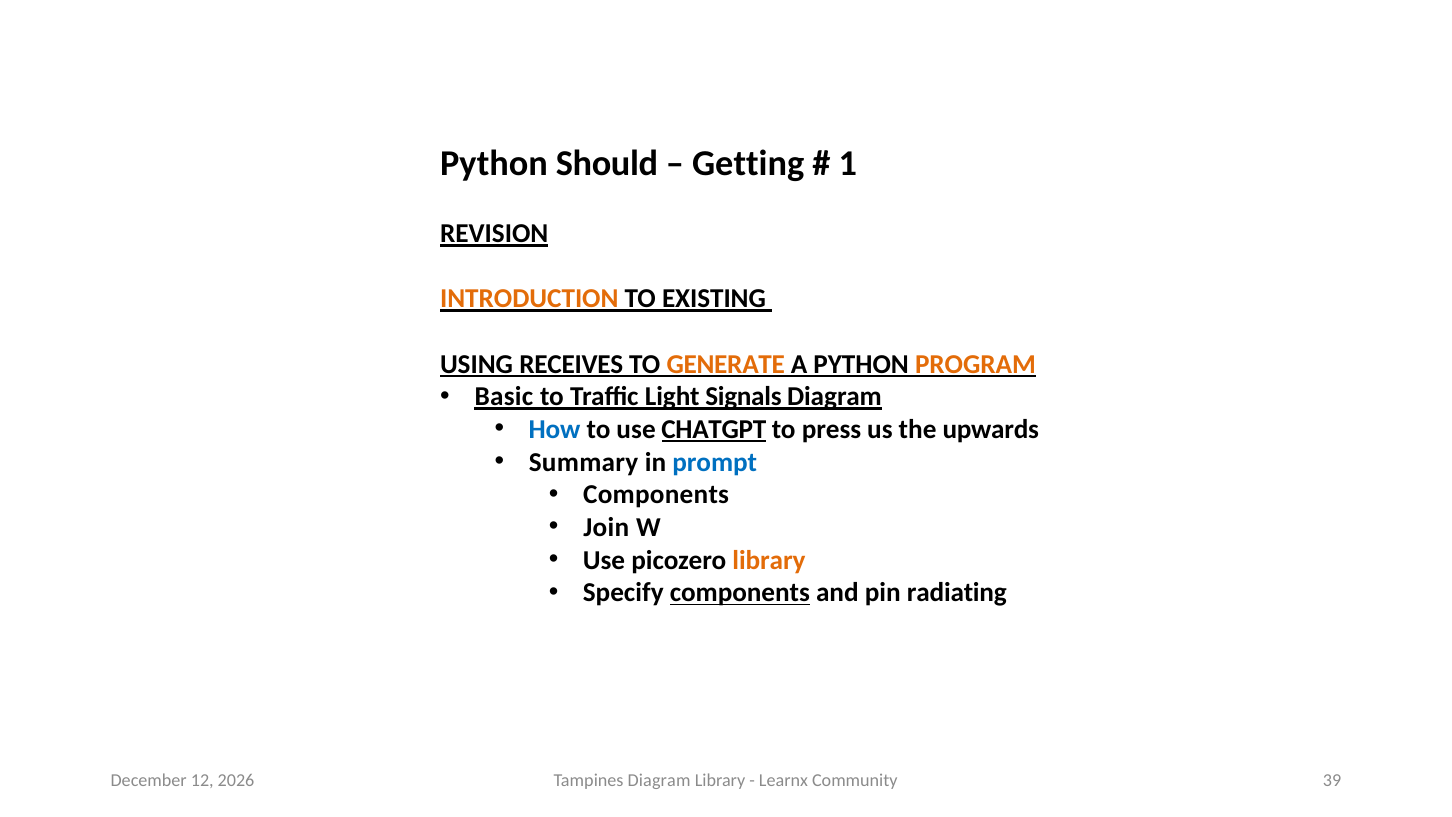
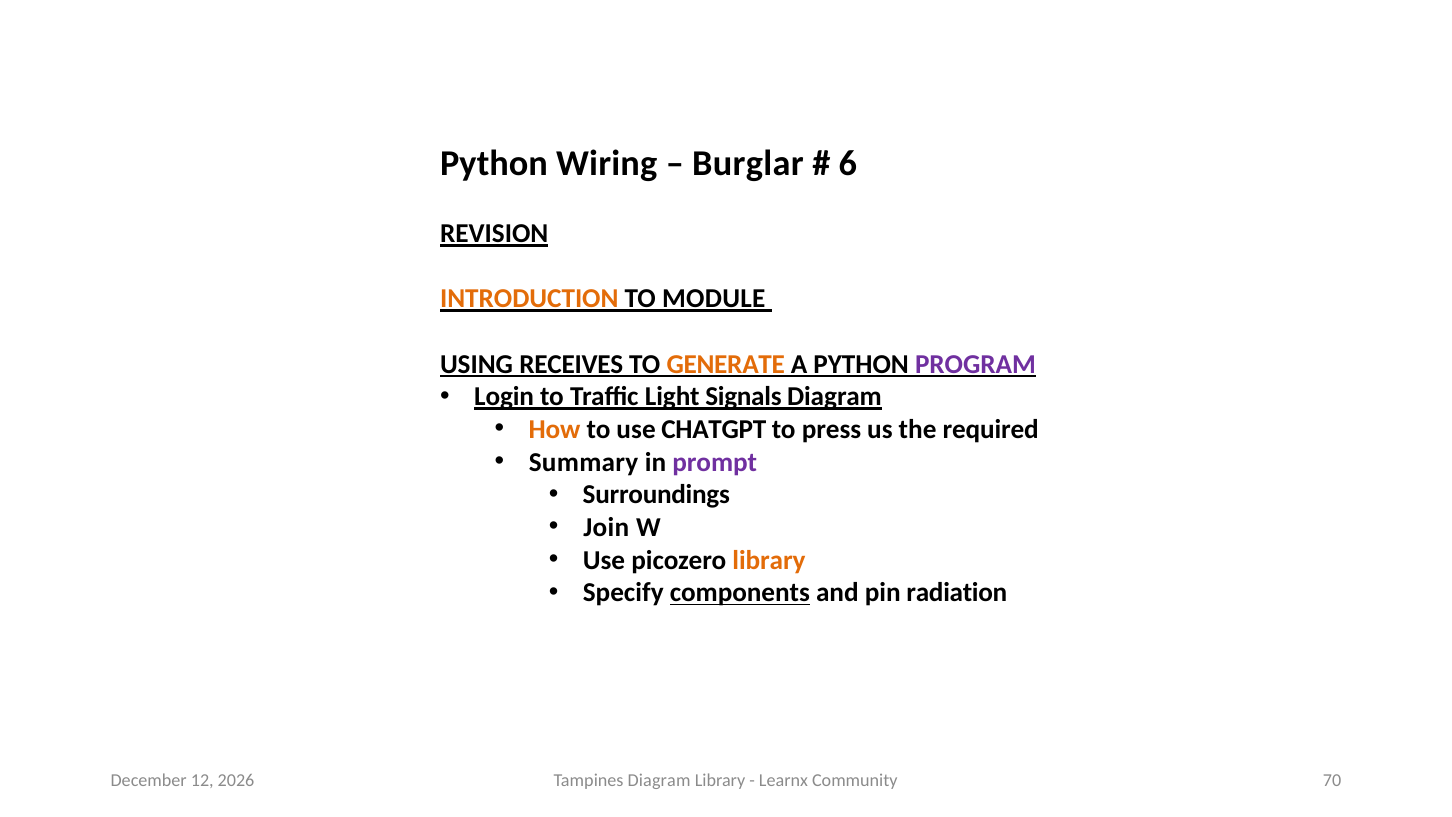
Should: Should -> Wiring
Getting: Getting -> Burglar
1: 1 -> 6
EXISTING: EXISTING -> MODULE
PROGRAM colour: orange -> purple
Basic: Basic -> Login
How colour: blue -> orange
CHATGPT underline: present -> none
upwards: upwards -> required
prompt colour: blue -> purple
Components at (656, 495): Components -> Surroundings
radiating: radiating -> radiation
39: 39 -> 70
